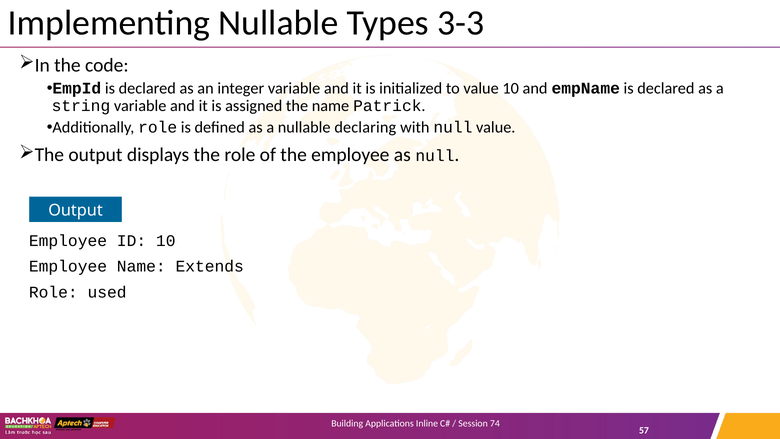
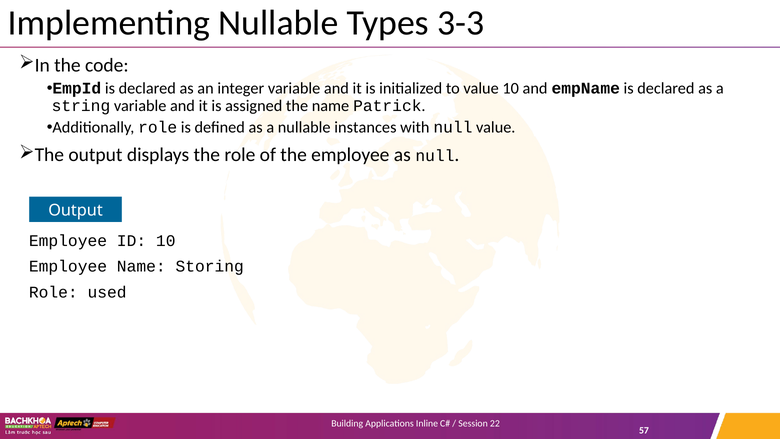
declaring: declaring -> instances
Extends: Extends -> Storing
74: 74 -> 22
